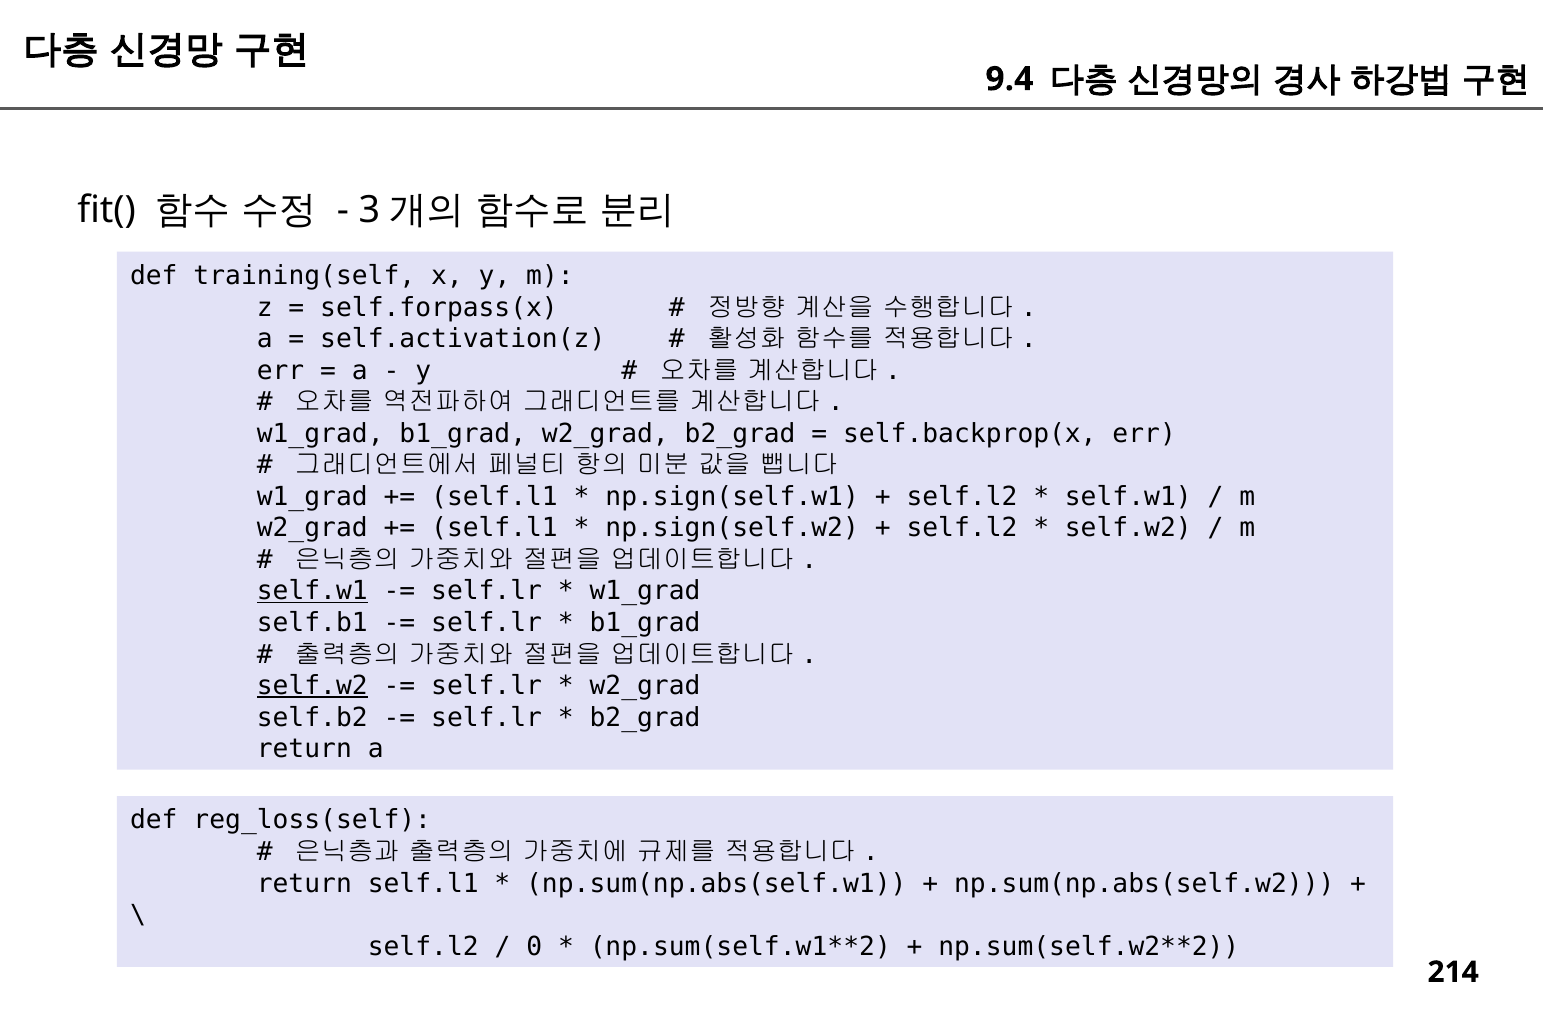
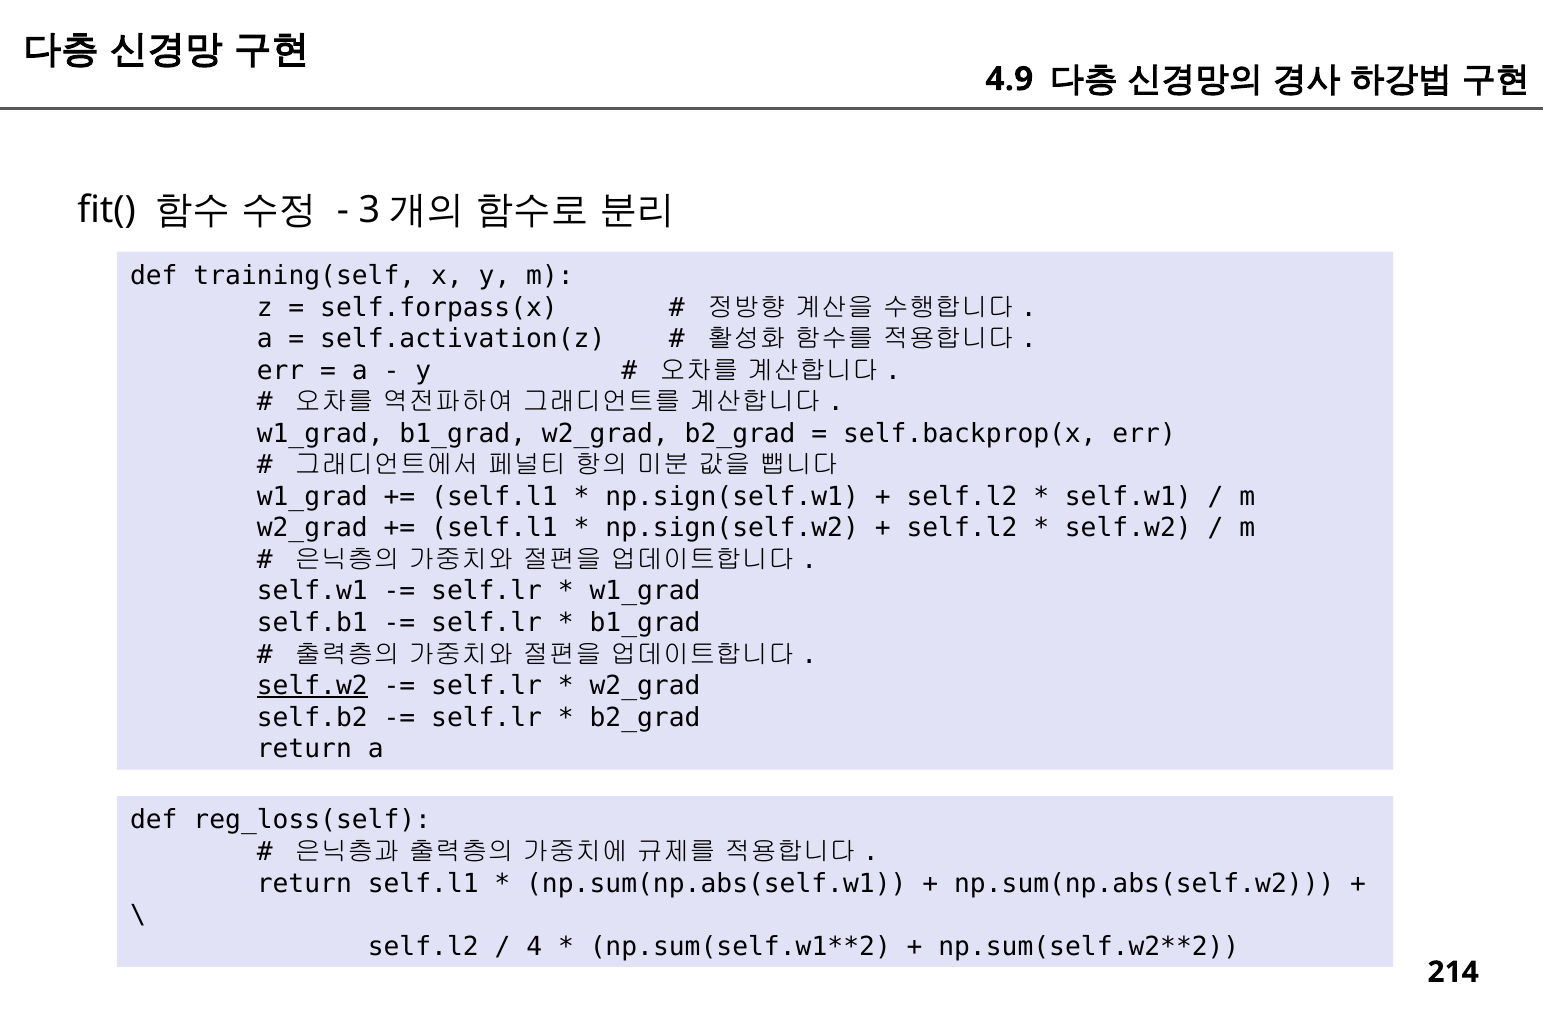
9.4: 9.4 -> 4.9
self.w1 at (312, 592) underline: present -> none
0: 0 -> 4
